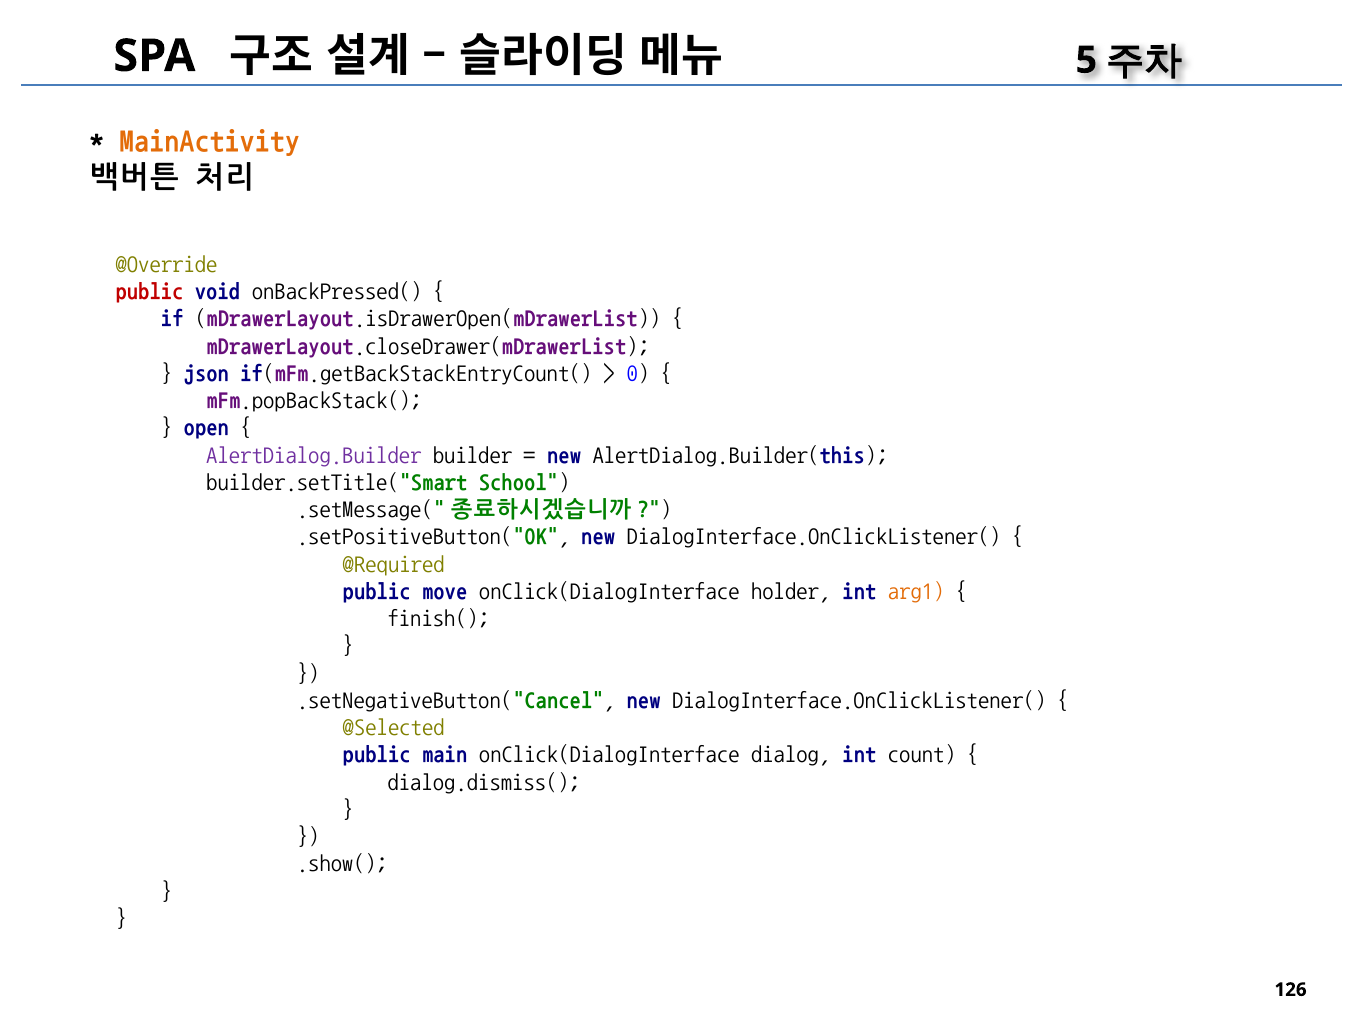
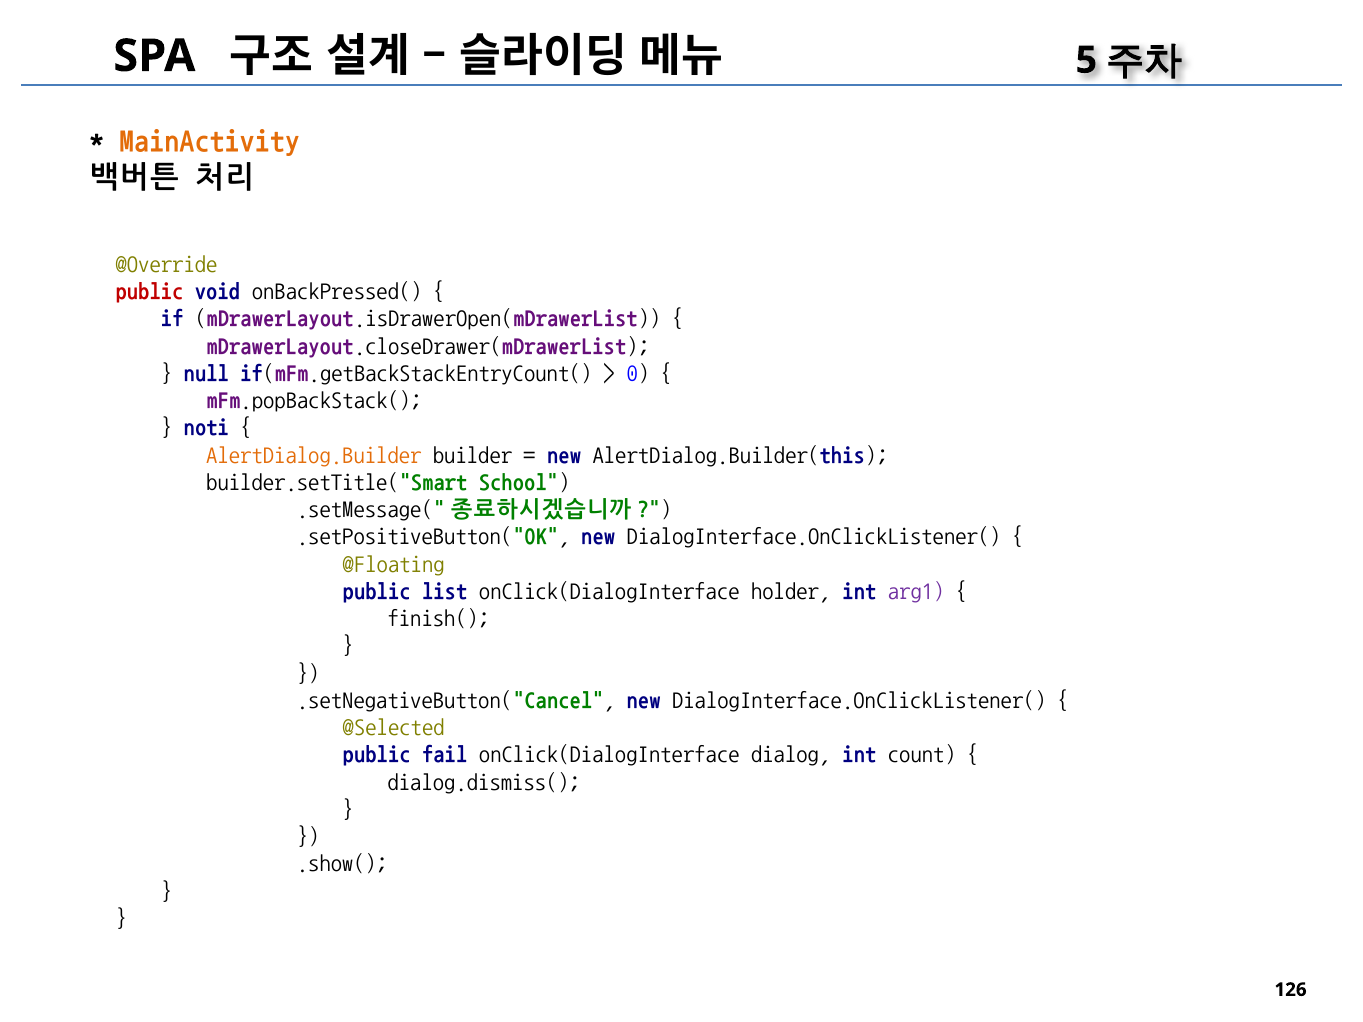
json: json -> null
open: open -> noti
AlertDialog.Builder colour: purple -> orange
@Required: @Required -> @Floating
move: move -> list
arg1 colour: orange -> purple
main: main -> fail
